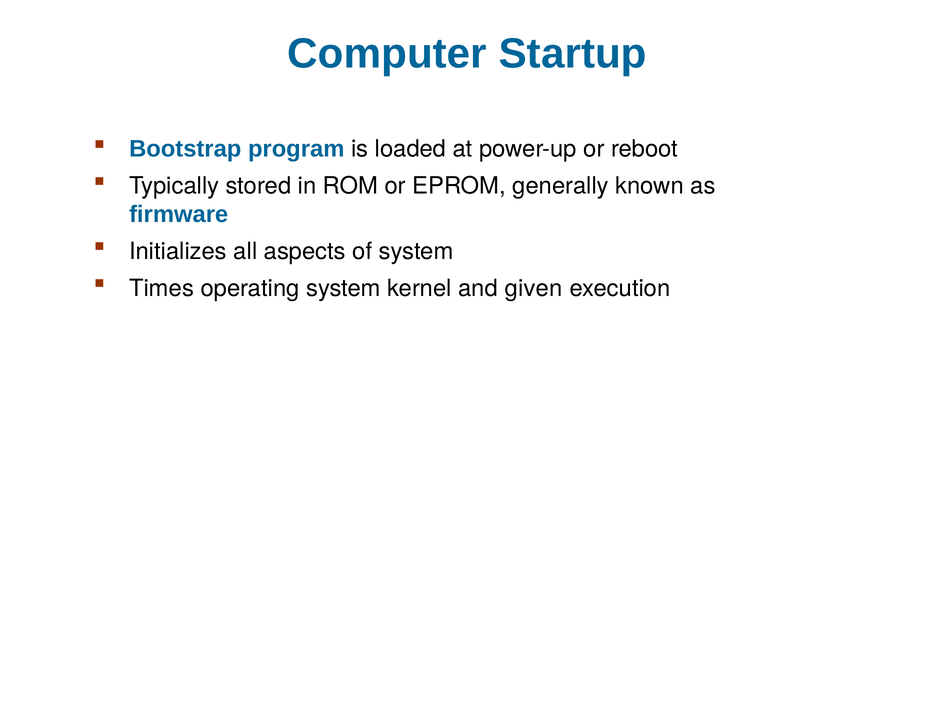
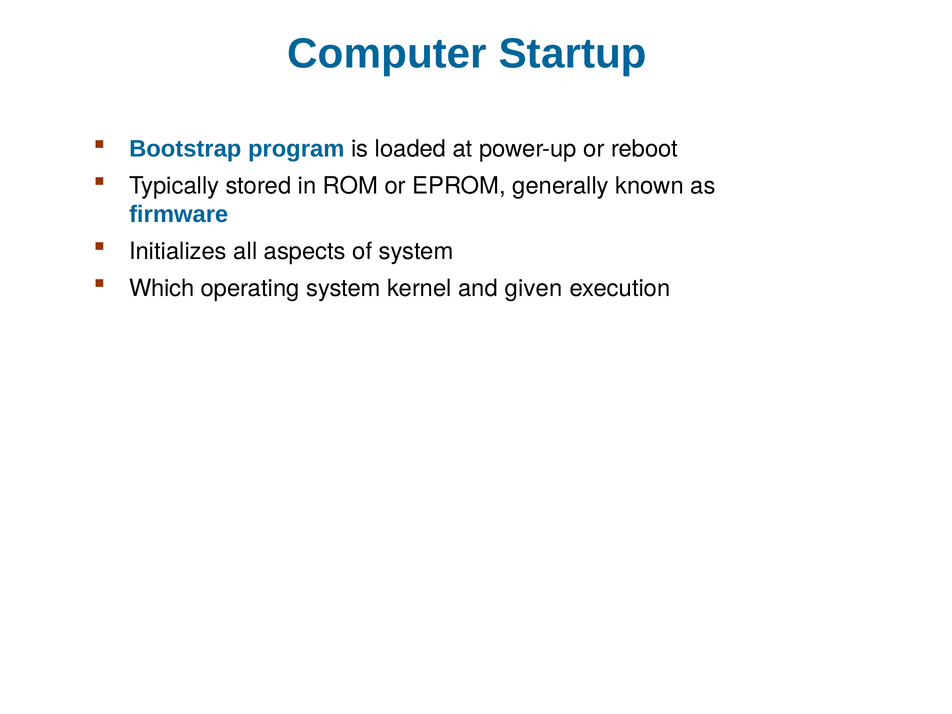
Times: Times -> Which
